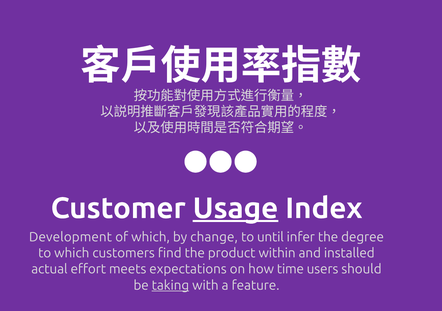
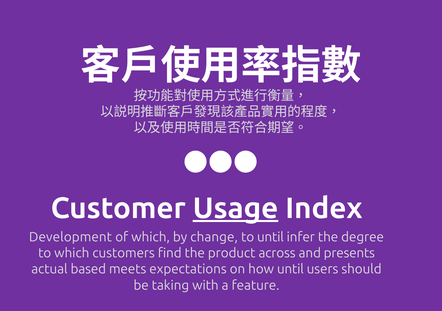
within: within -> across
installed: installed -> presents
effort: effort -> based
how time: time -> until
taking underline: present -> none
